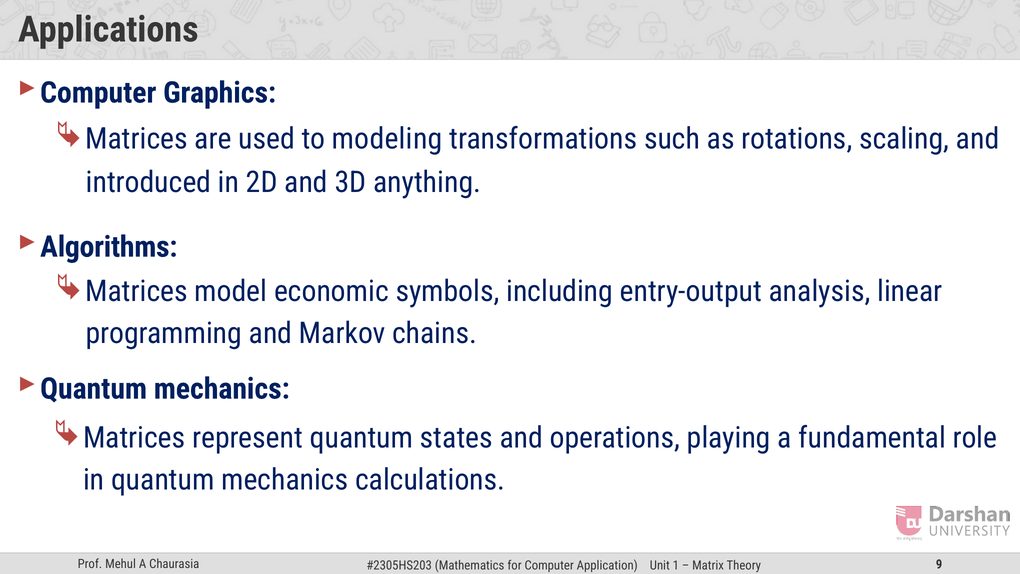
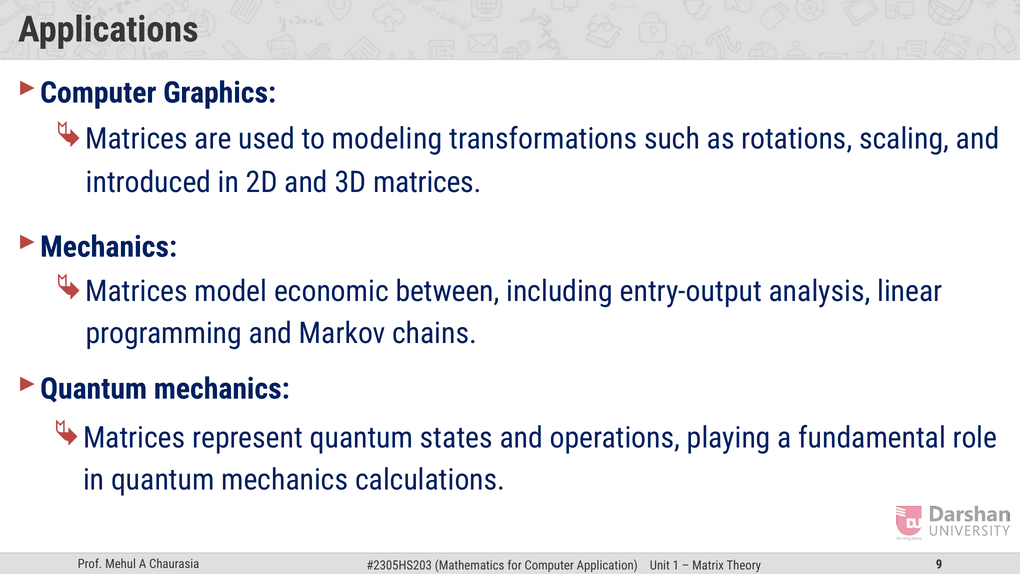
3D anything: anything -> matrices
Algorithms at (109, 247): Algorithms -> Mechanics
symbols: symbols -> between
